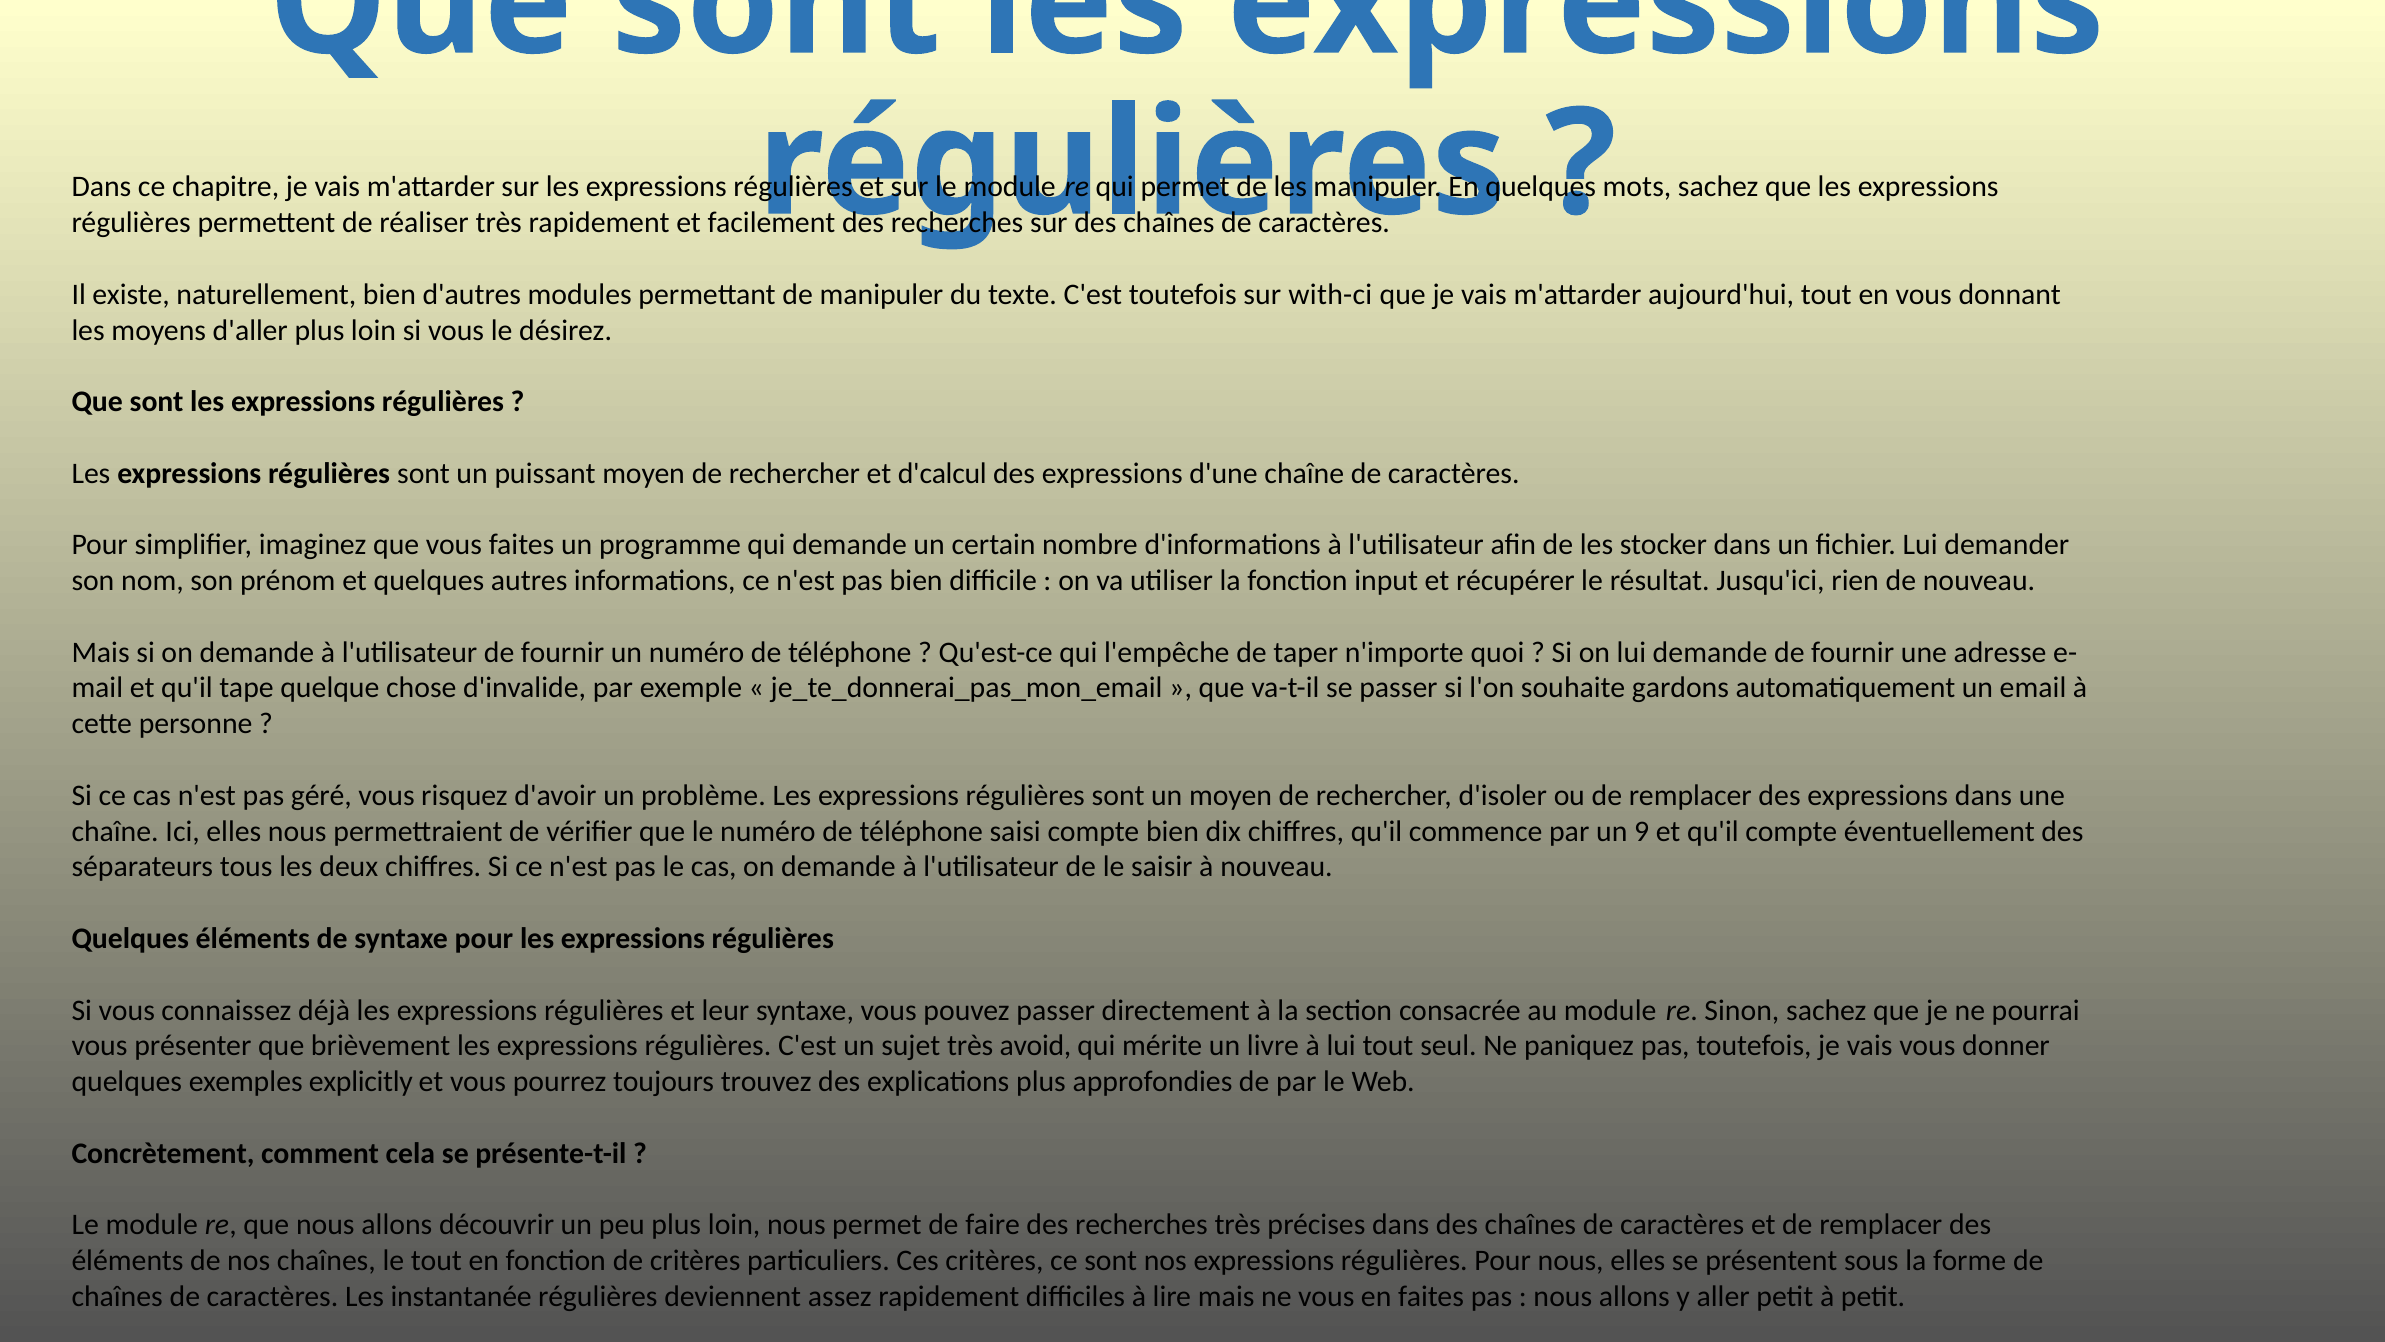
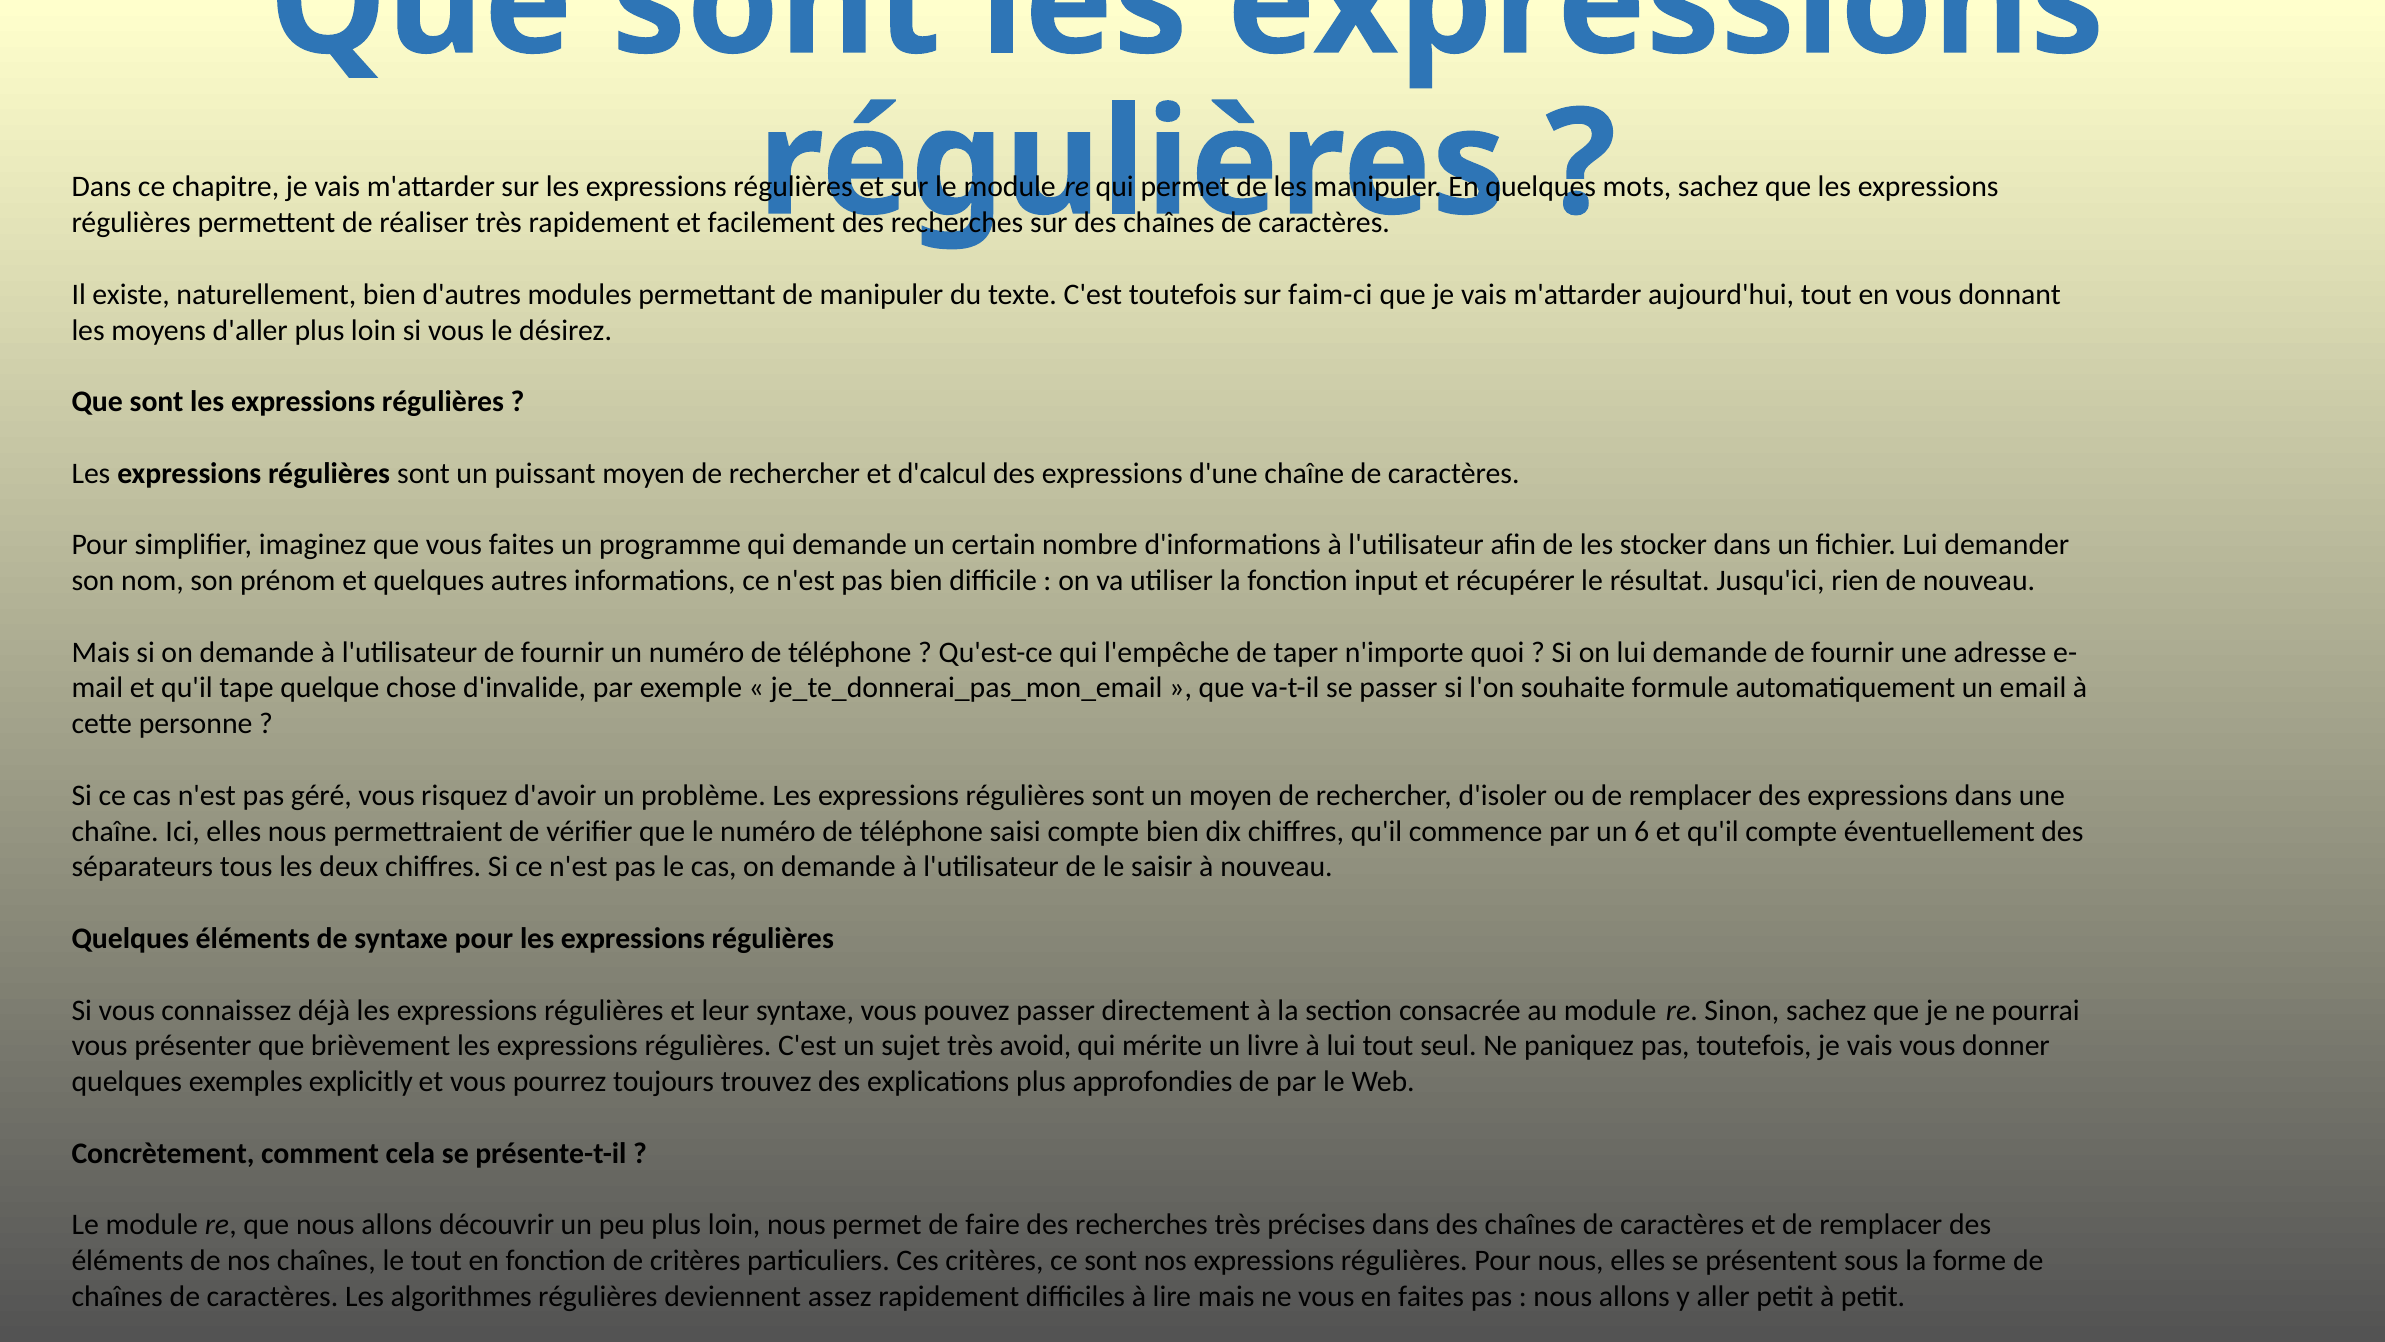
with-ci: with-ci -> faim-ci
gardons: gardons -> formule
9: 9 -> 6
instantanée: instantanée -> algorithmes
